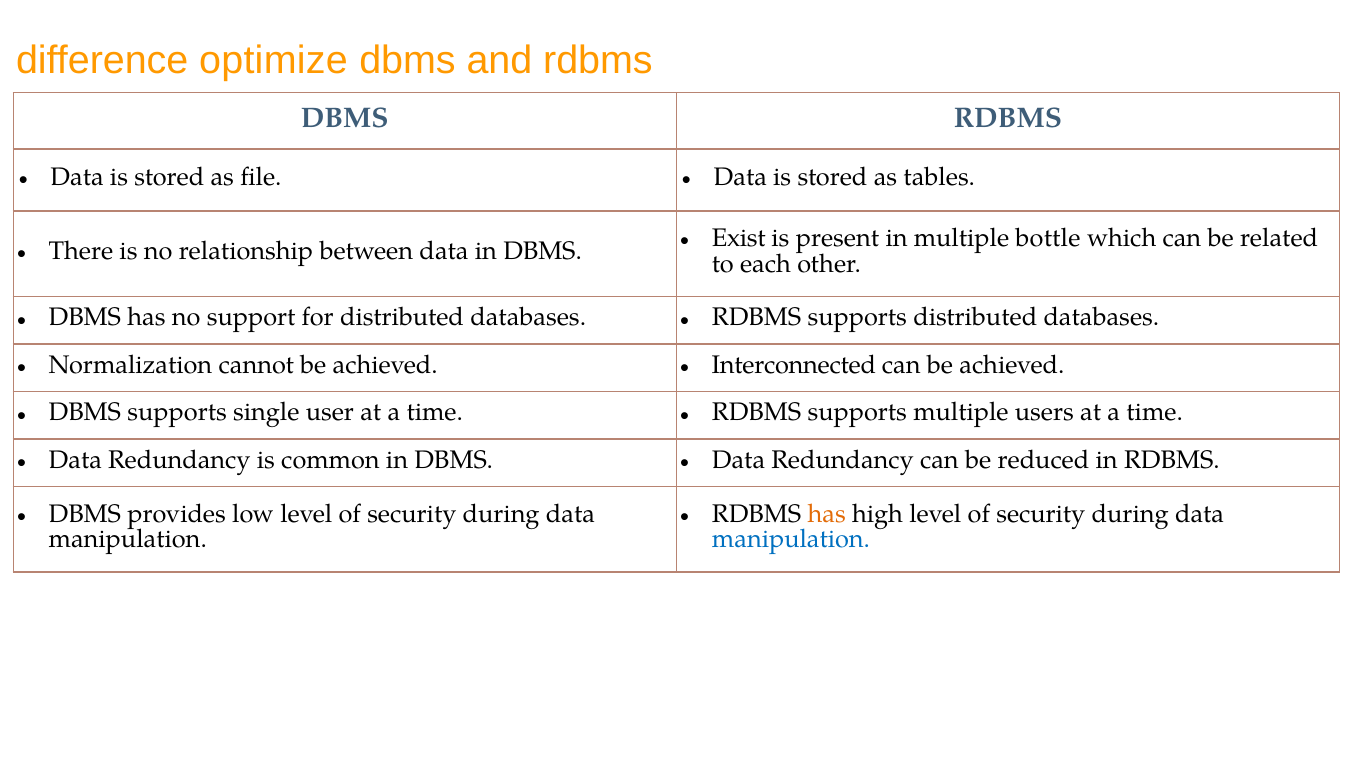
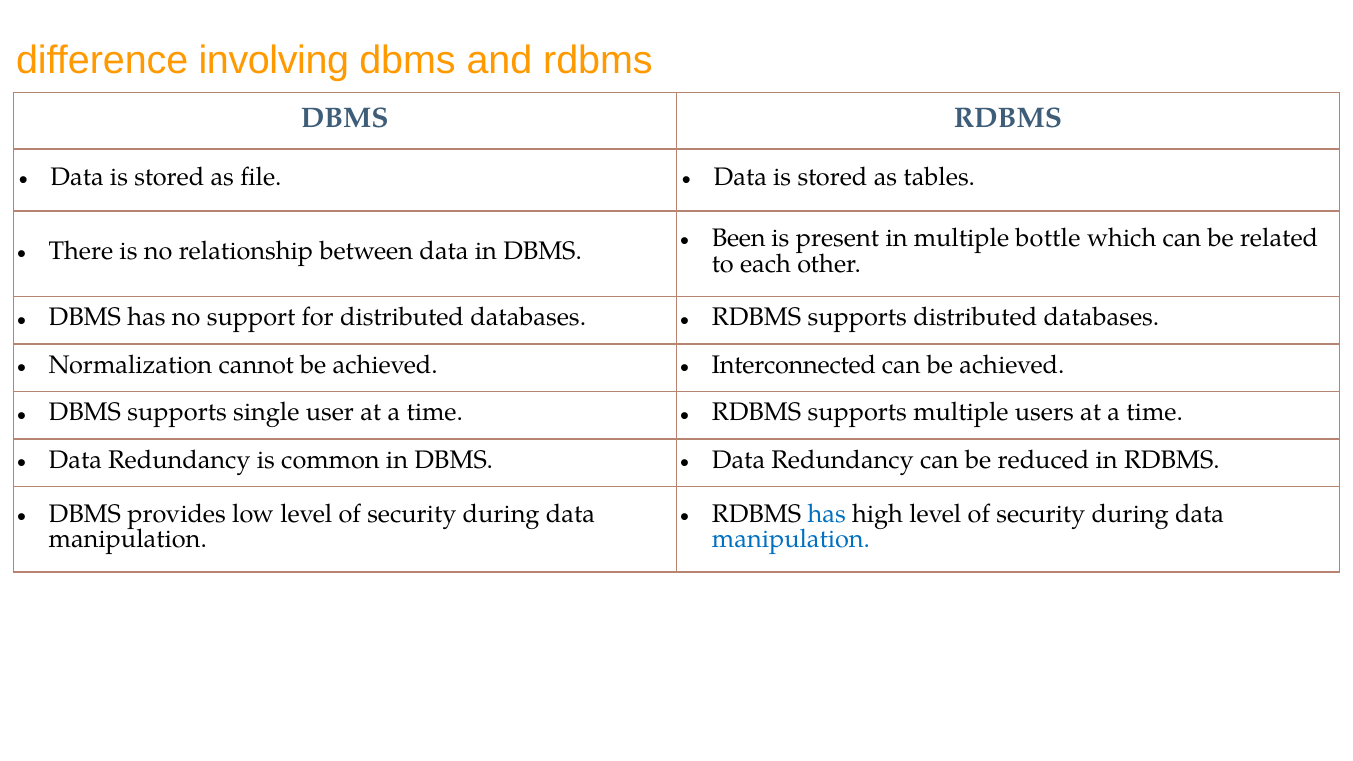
optimize: optimize -> involving
Exist: Exist -> Been
has at (827, 514) colour: orange -> blue
